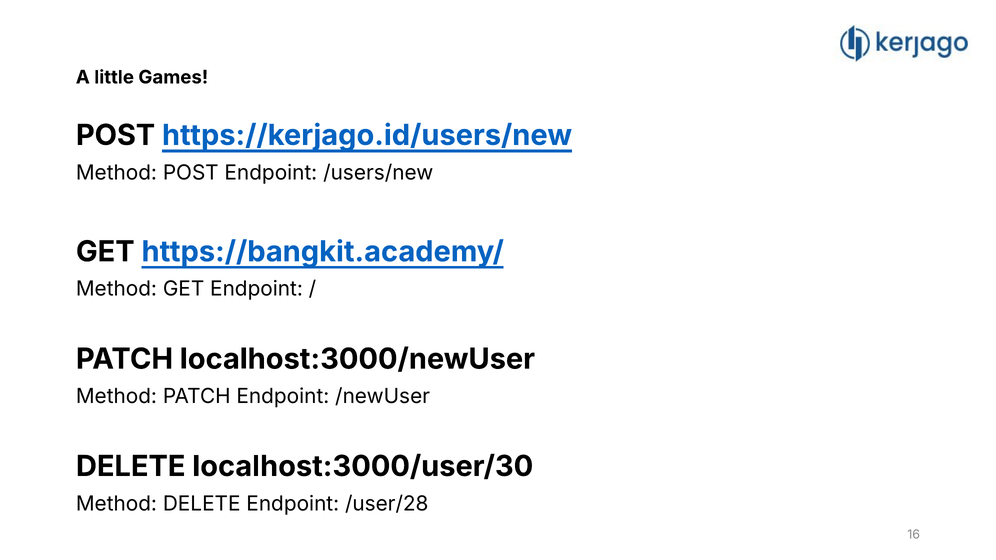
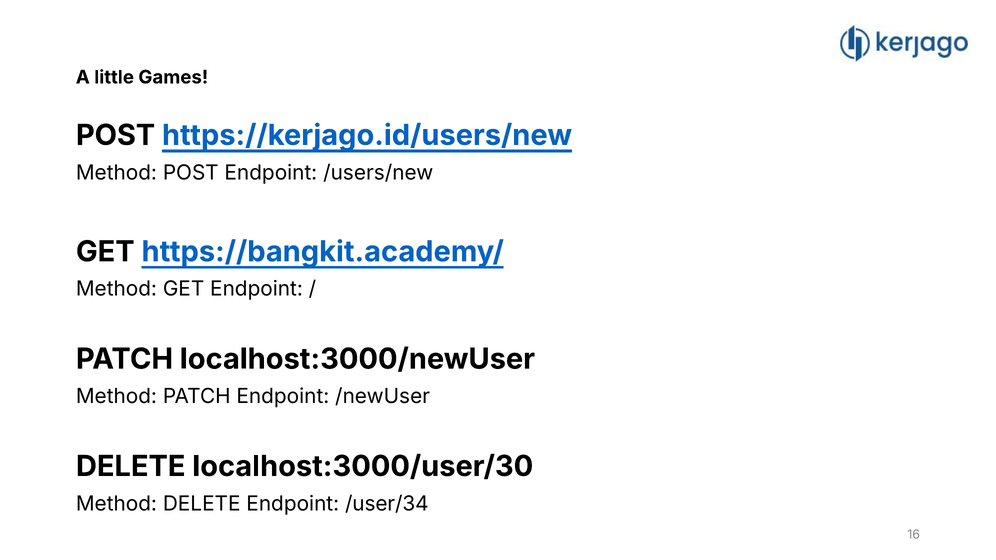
/user/28: /user/28 -> /user/34
